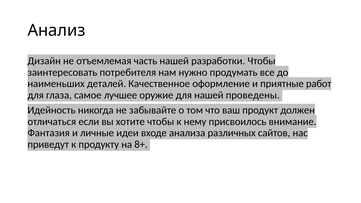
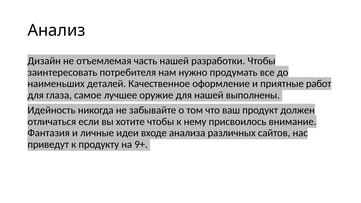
проведены: проведены -> выполнены
8+: 8+ -> 9+
